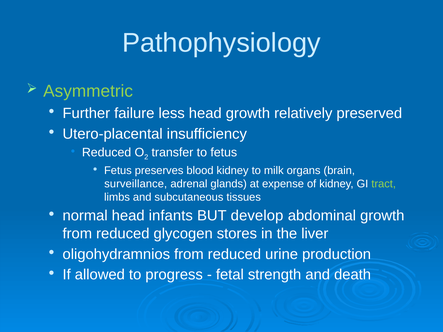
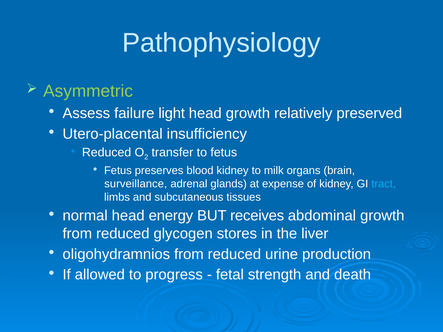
Further: Further -> Assess
less: less -> light
tract colour: light green -> light blue
infants: infants -> energy
develop: develop -> receives
